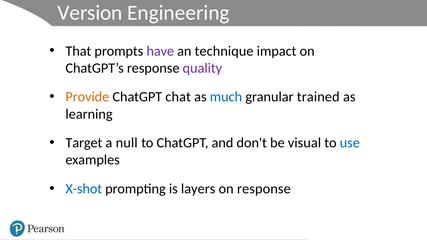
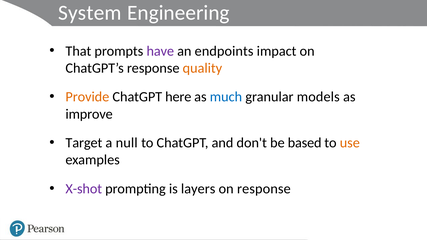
Version: Version -> System
technique: technique -> endpoints
quality colour: purple -> orange
chat: chat -> here
trained: trained -> models
learning: learning -> improve
visual: visual -> based
use colour: blue -> orange
X-shot colour: blue -> purple
